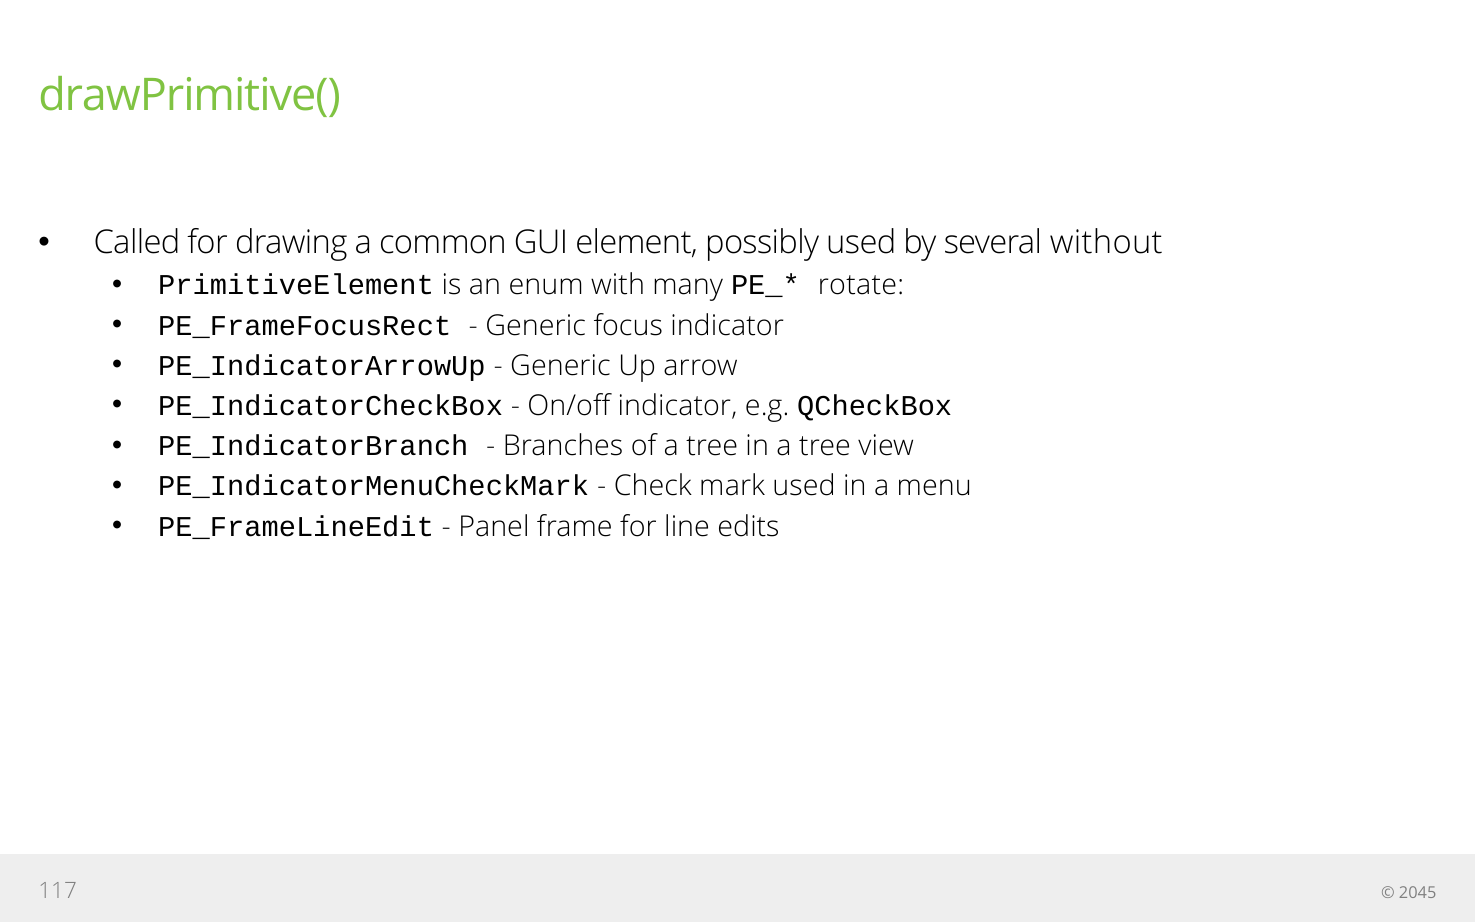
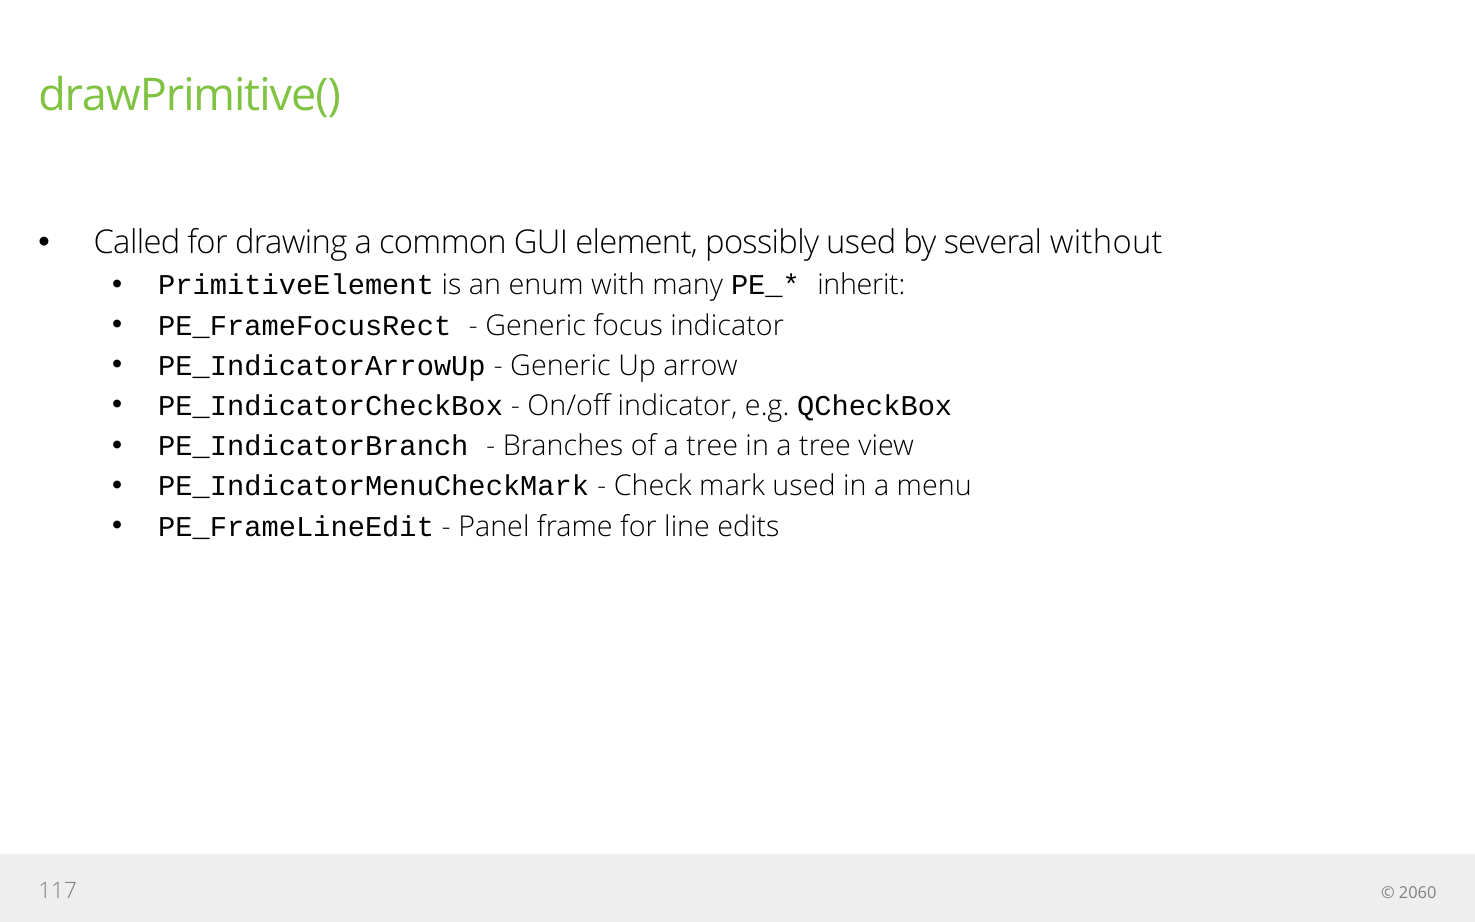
rotate: rotate -> inherit
2045: 2045 -> 2060
